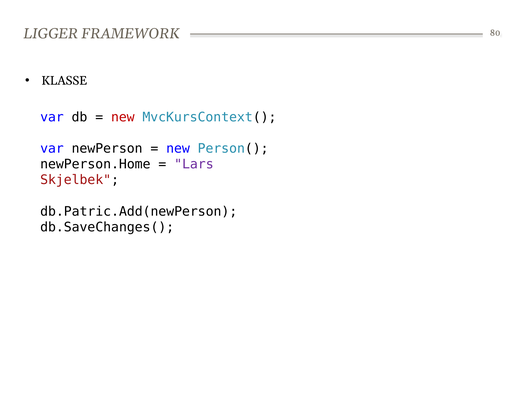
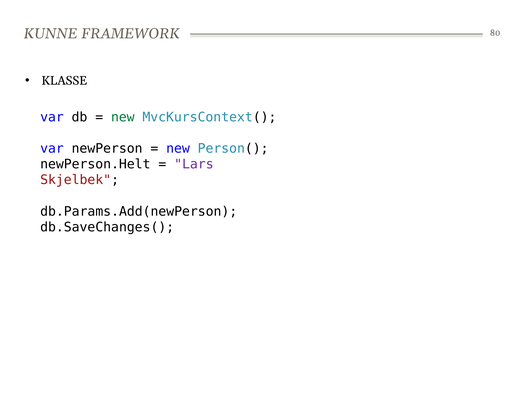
LIGGER: LIGGER -> KUNNE
new at (123, 117) colour: red -> green
newPerson.Home: newPerson.Home -> newPerson.Helt
db.Patric.Add(newPerson: db.Patric.Add(newPerson -> db.Params.Add(newPerson
